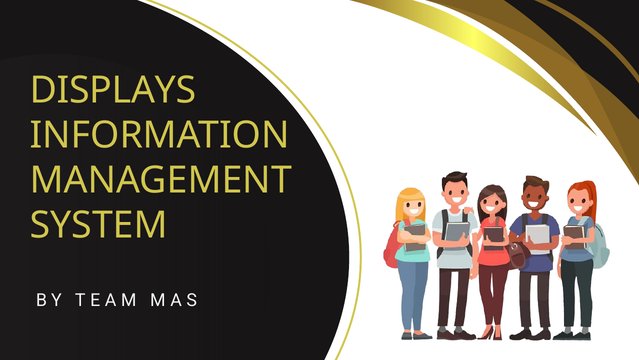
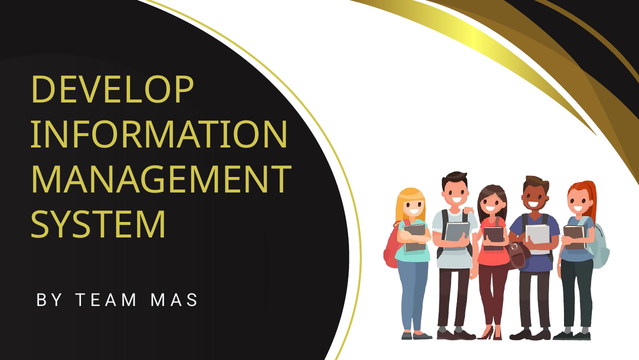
DISPLAYS: DISPLAYS -> DEVELOP
